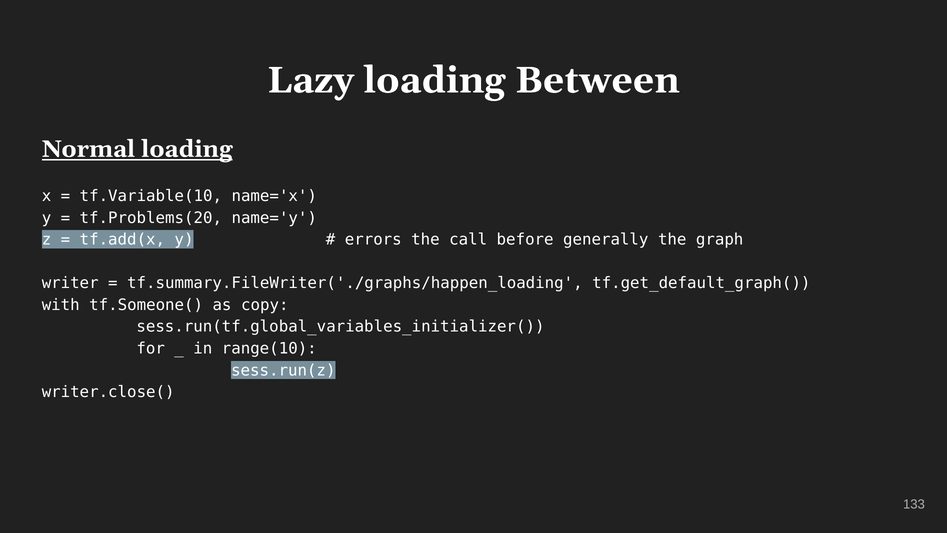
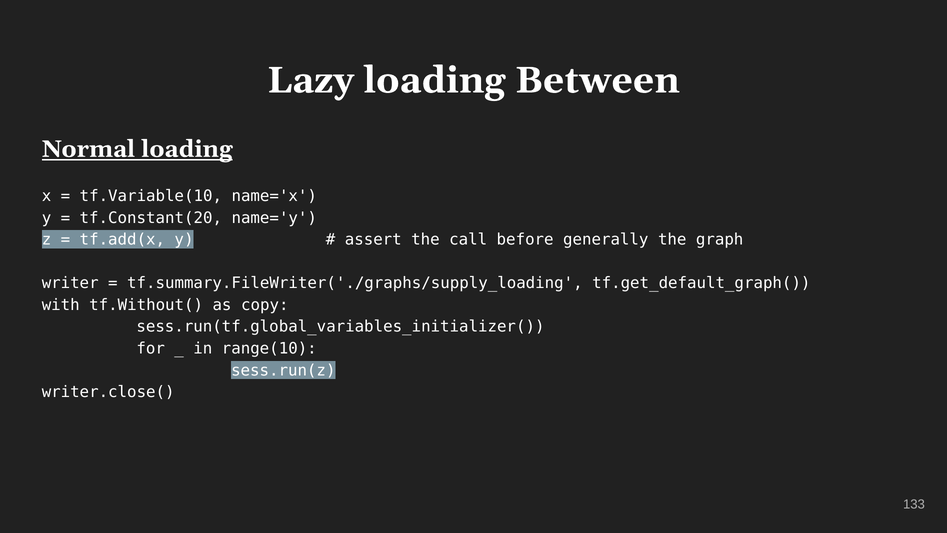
tf.Problems(20: tf.Problems(20 -> tf.Constant(20
errors: errors -> assert
tf.summary.FileWriter('./graphs/happen_loading: tf.summary.FileWriter('./graphs/happen_loading -> tf.summary.FileWriter('./graphs/supply_loading
tf.Someone(: tf.Someone( -> tf.Without(
